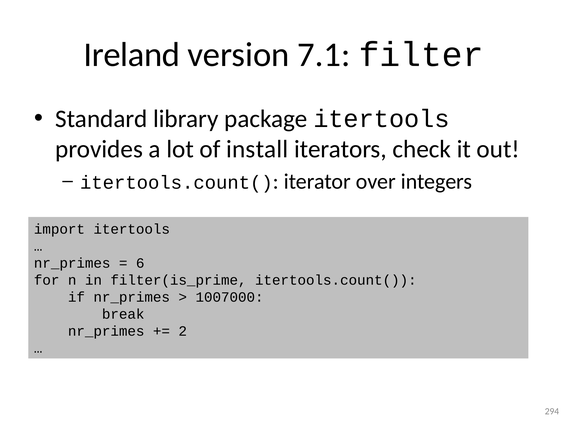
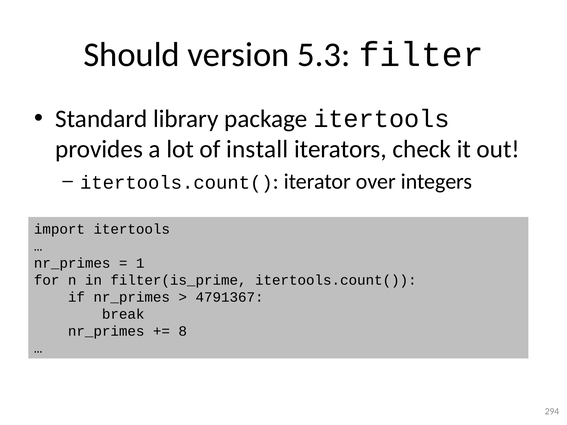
Ireland: Ireland -> Should
7.1: 7.1 -> 5.3
6: 6 -> 1
1007000: 1007000 -> 4791367
2: 2 -> 8
